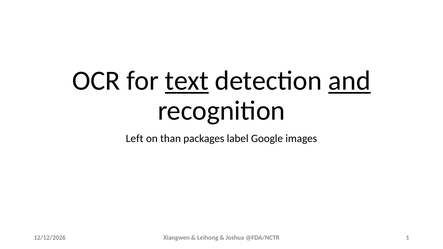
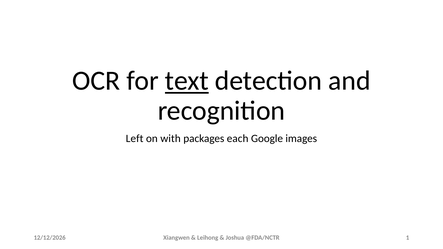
and underline: present -> none
than: than -> with
label: label -> each
